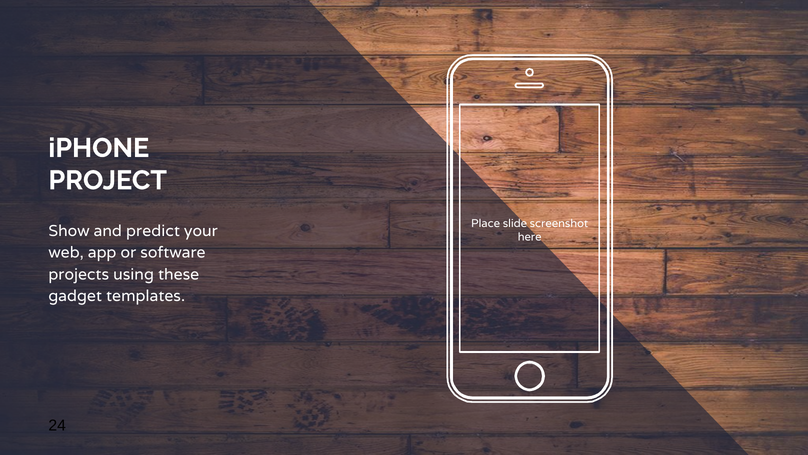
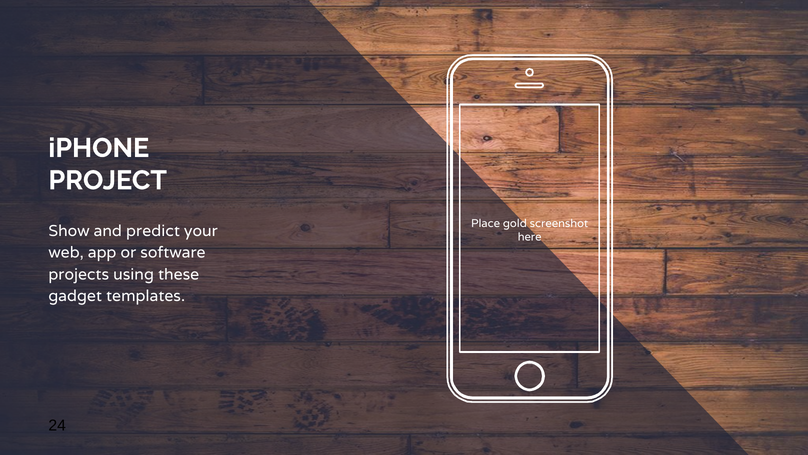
slide: slide -> gold
